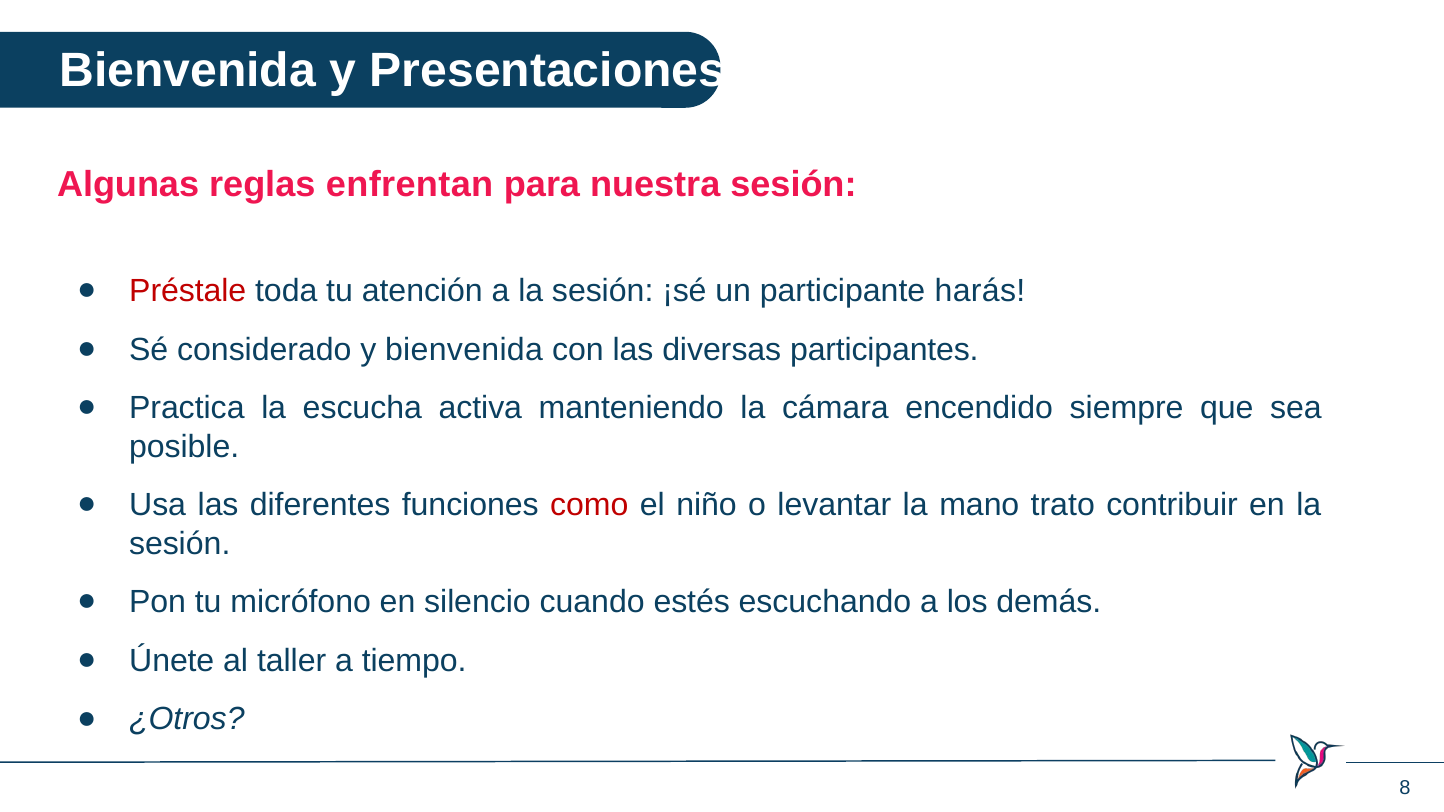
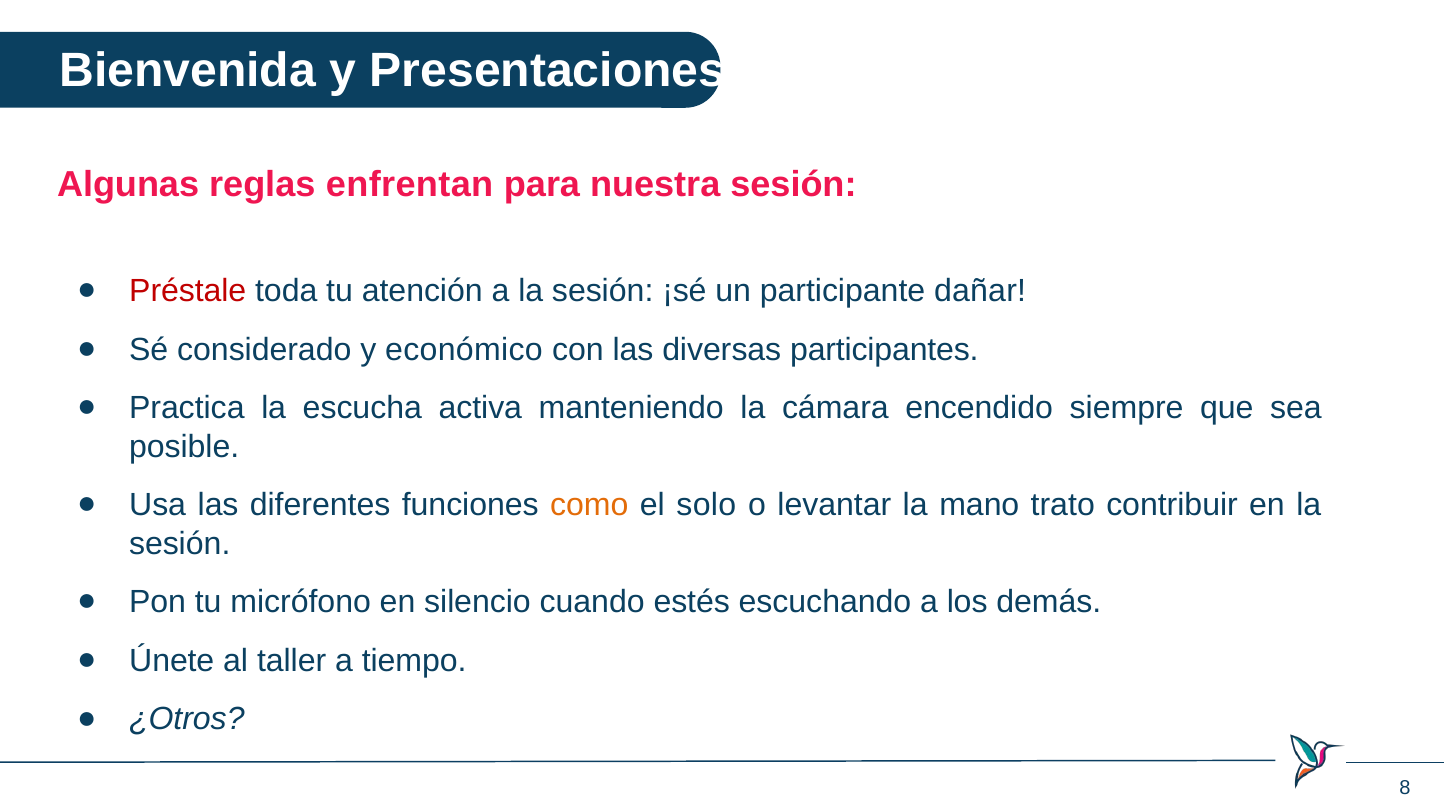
harás: harás -> dañar
y bienvenida: bienvenida -> económico
como colour: red -> orange
niño: niño -> solo
